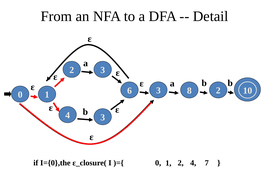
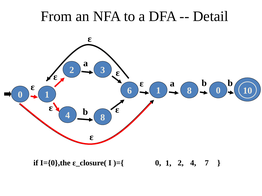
6 3: 3 -> 1
8 2: 2 -> 0
4 3: 3 -> 8
